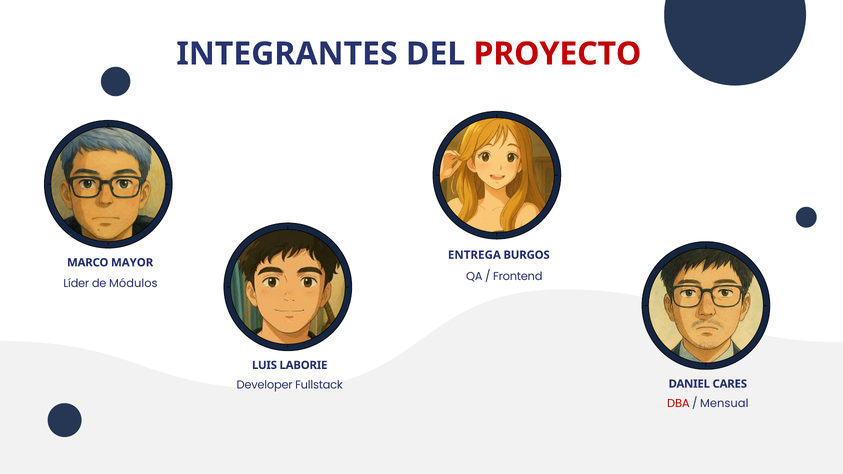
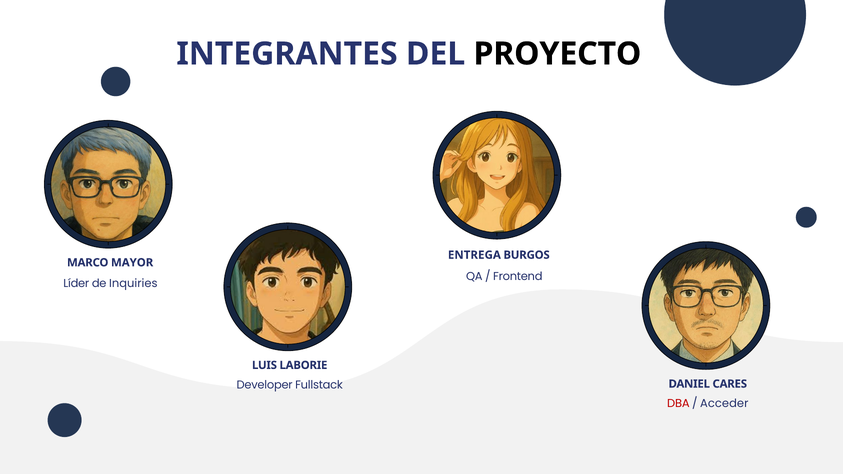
PROYECTO colour: red -> black
Módulos: Módulos -> Inquiries
Mensual: Mensual -> Acceder
